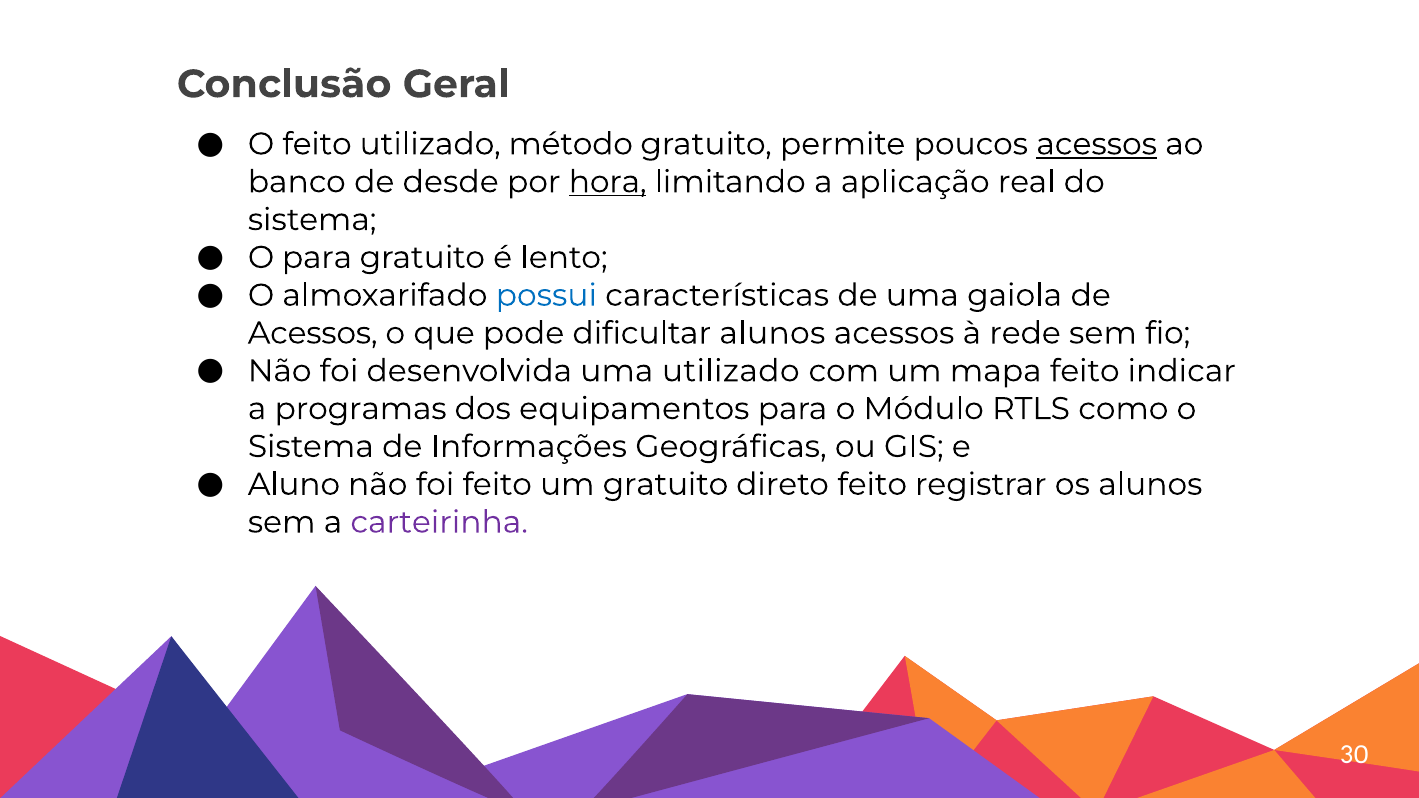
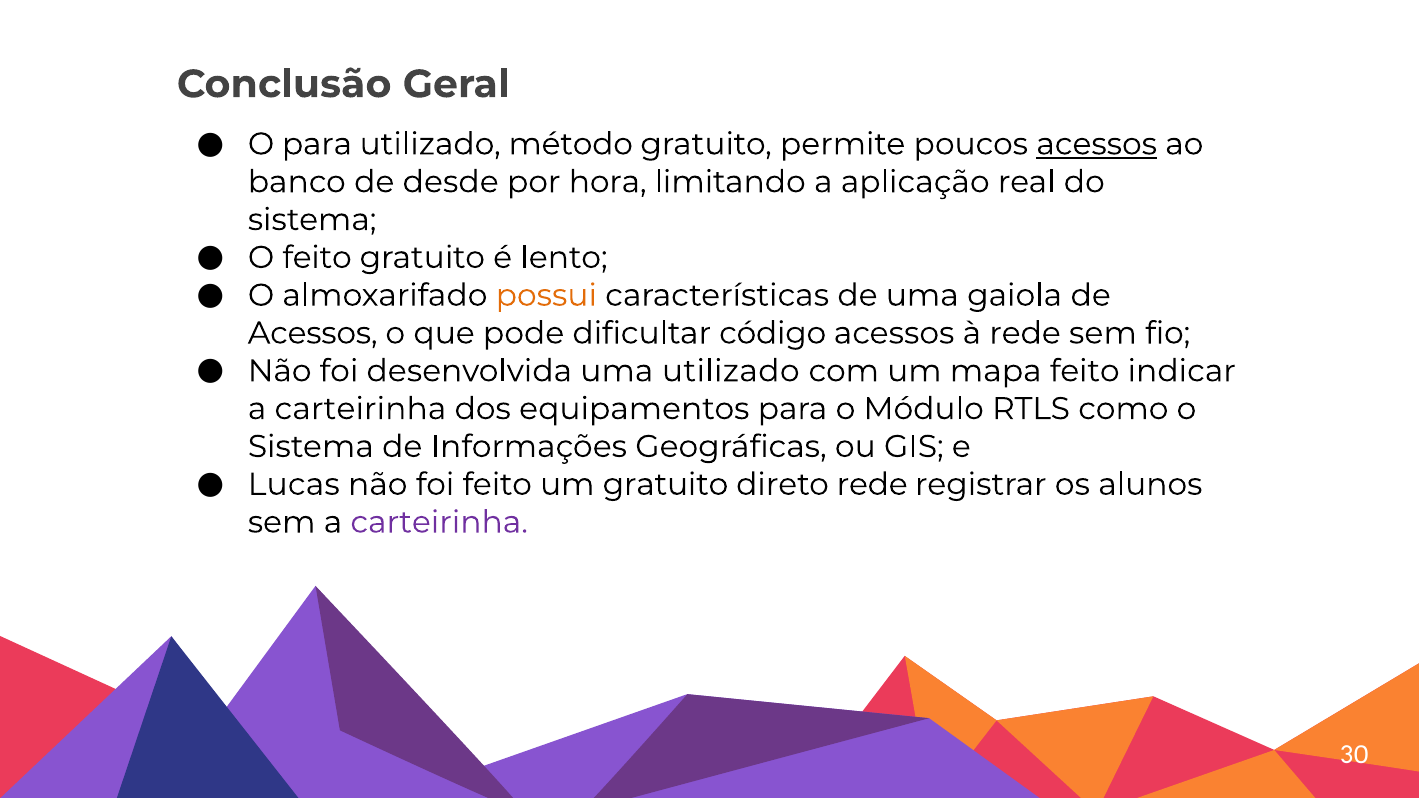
O feito: feito -> para
hora underline: present -> none
O para: para -> feito
possui colour: blue -> orange
dificultar alunos: alunos -> código
programas at (361, 409): programas -> carteirinha
Aluno: Aluno -> Lucas
direto feito: feito -> rede
